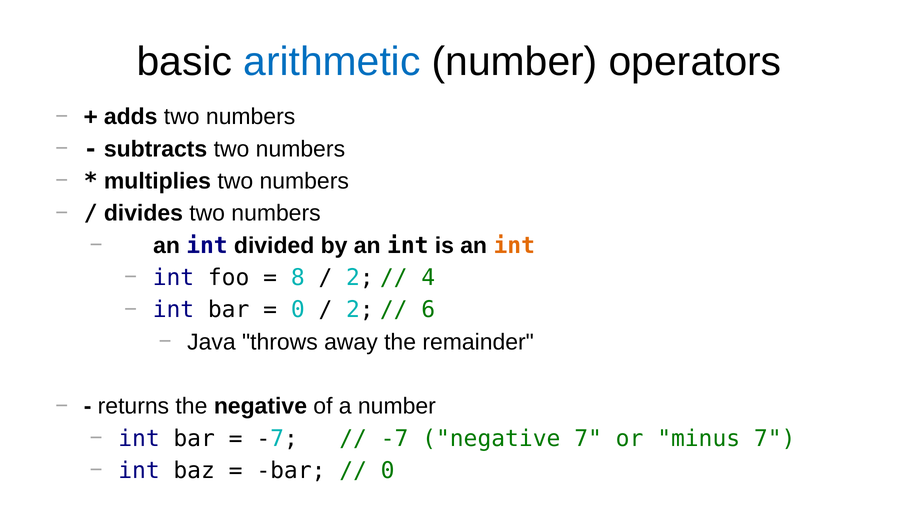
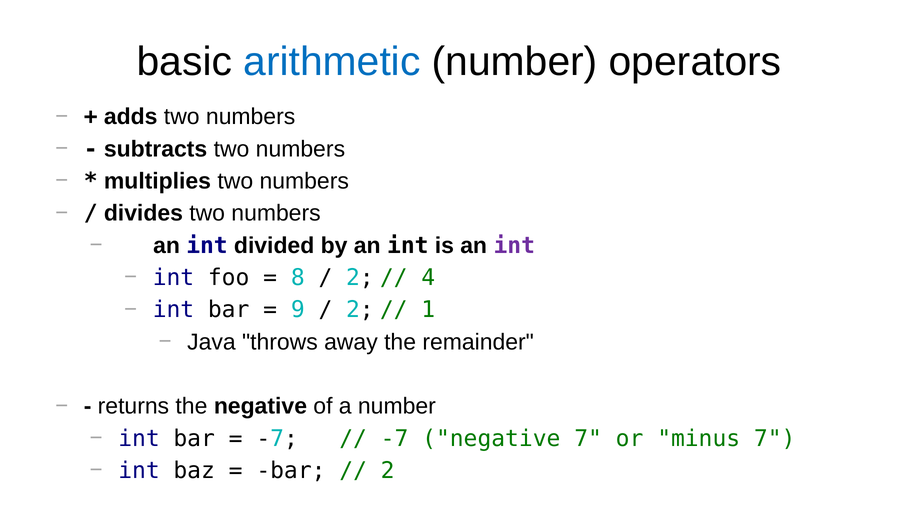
int at (514, 245) colour: orange -> purple
0 at (298, 310): 0 -> 9
6: 6 -> 1
0 at (388, 471): 0 -> 2
